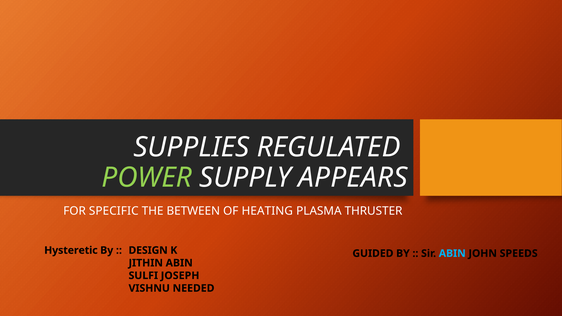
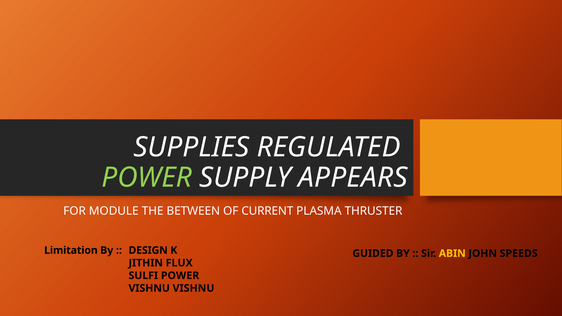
SPECIFIC: SPECIFIC -> MODULE
HEATING: HEATING -> CURRENT
Hysteretic: Hysteretic -> Limitation
ABIN at (452, 254) colour: light blue -> yellow
JITHIN ABIN: ABIN -> FLUX
SULFI JOSEPH: JOSEPH -> POWER
VISHNU NEEDED: NEEDED -> VISHNU
